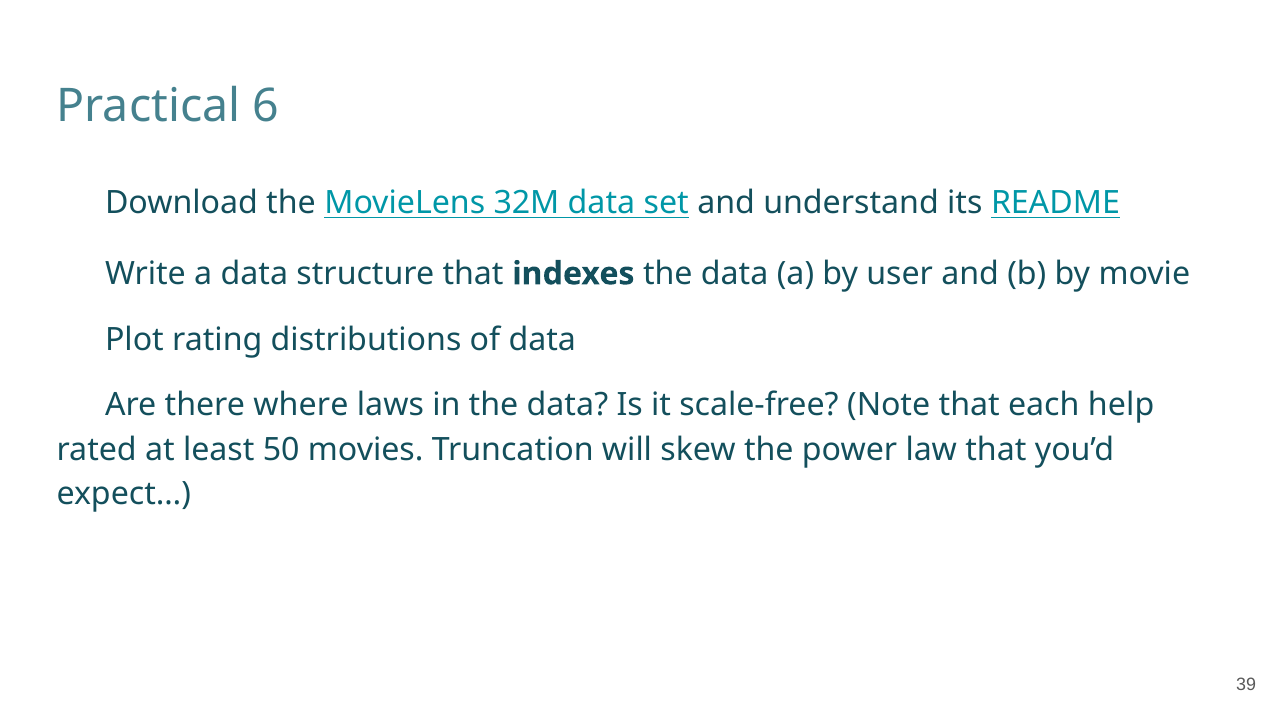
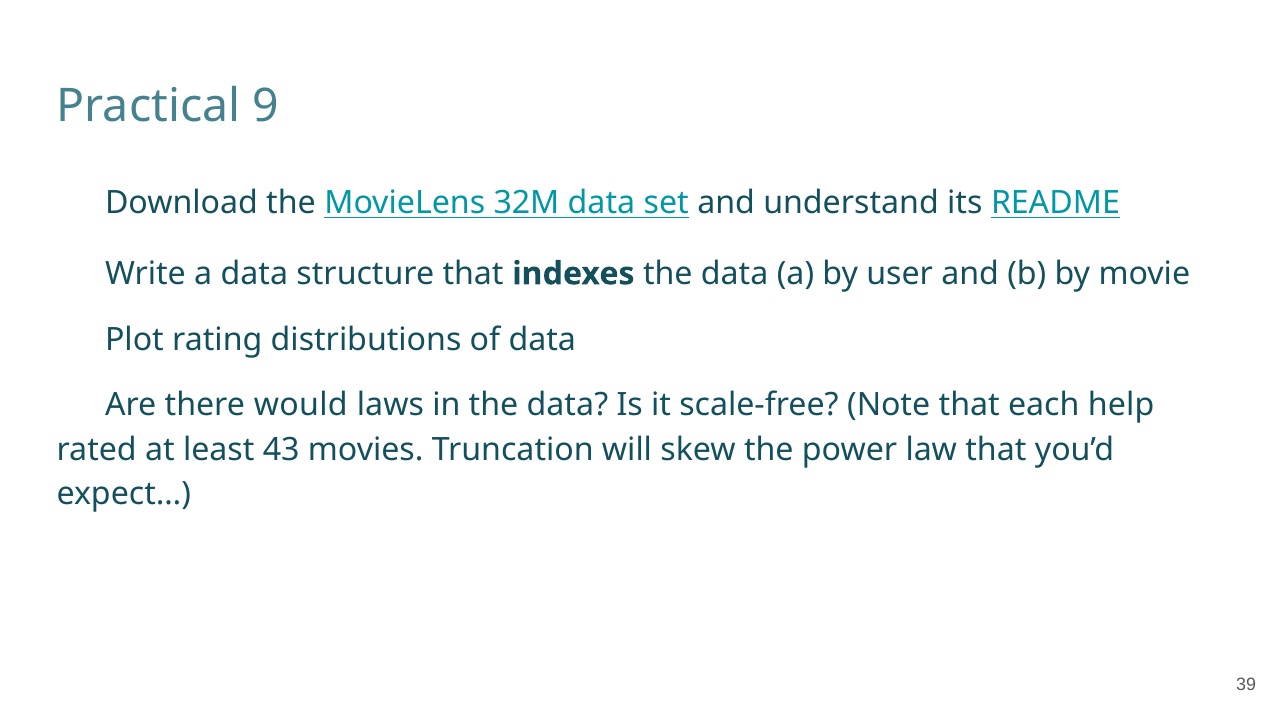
6: 6 -> 9
where: where -> would
50: 50 -> 43
